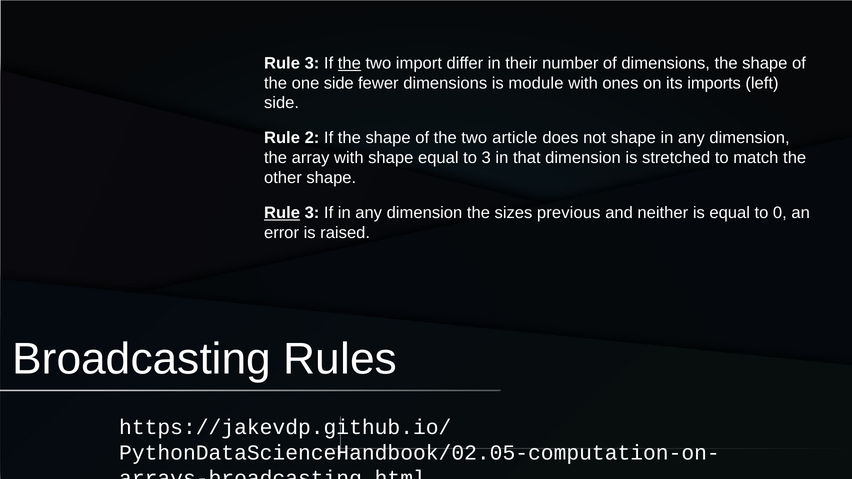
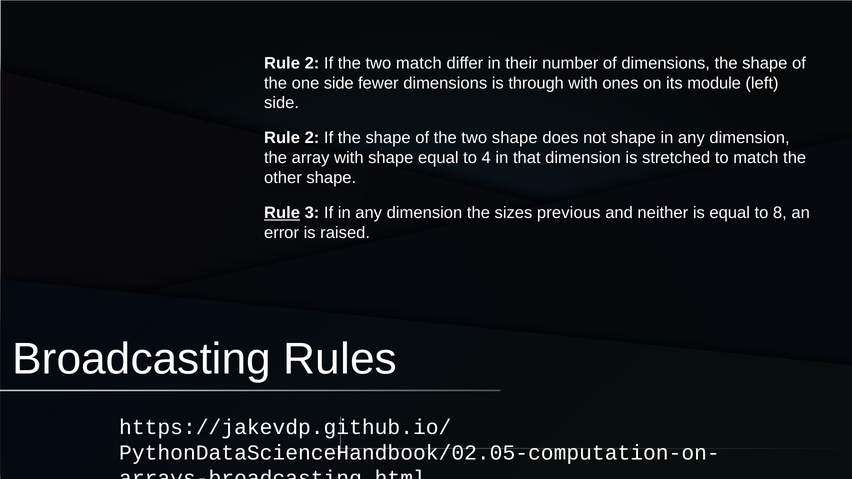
3 at (312, 63): 3 -> 2
the at (349, 63) underline: present -> none
two import: import -> match
module: module -> through
imports: imports -> module
two article: article -> shape
to 3: 3 -> 4
0: 0 -> 8
